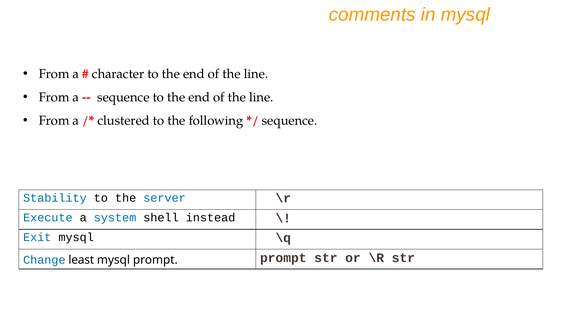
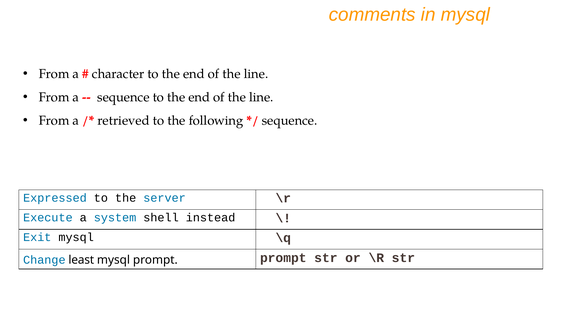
clustered: clustered -> retrieved
Stability: Stability -> Expressed
